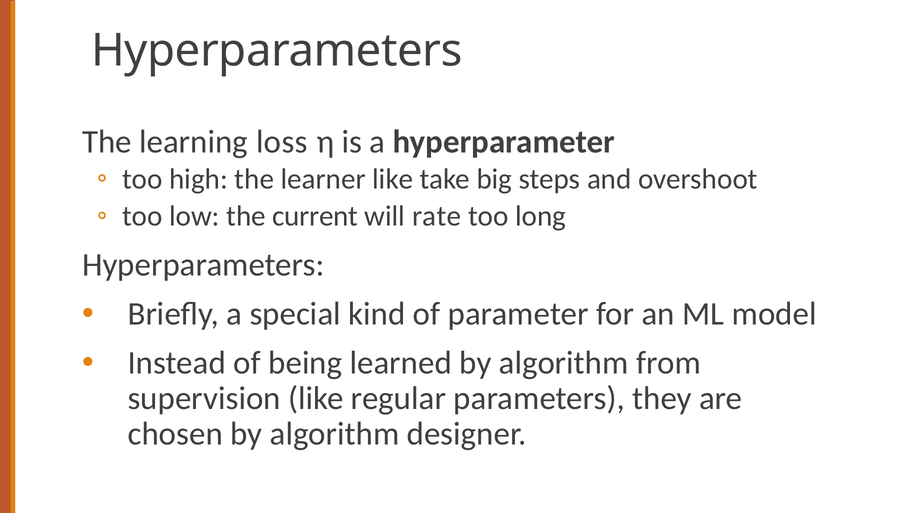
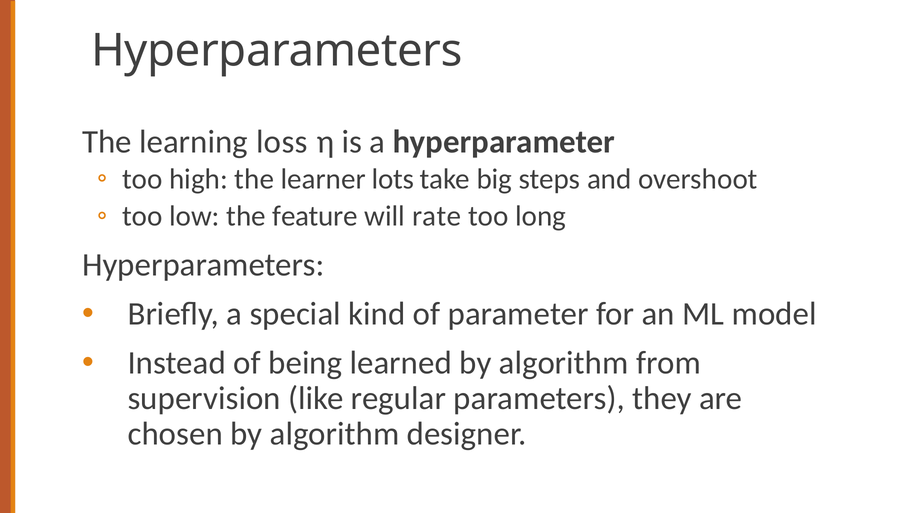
learner like: like -> lots
current: current -> feature
